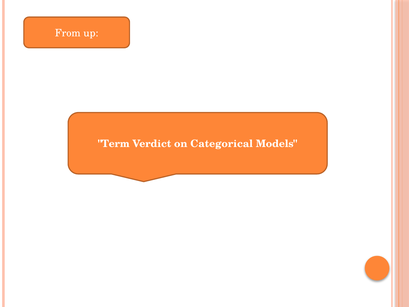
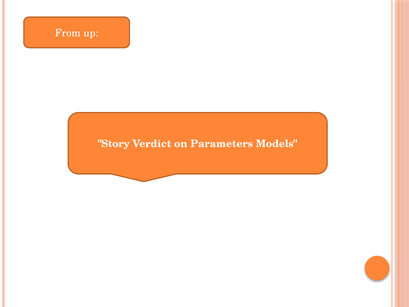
Term: Term -> Story
Categorical: Categorical -> Parameters
